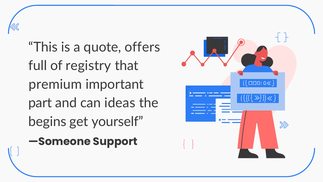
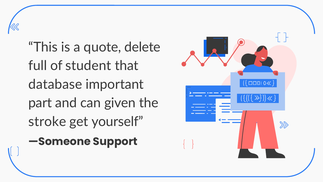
offers: offers -> delete
registry: registry -> student
premium: premium -> database
ideas: ideas -> given
begins: begins -> stroke
